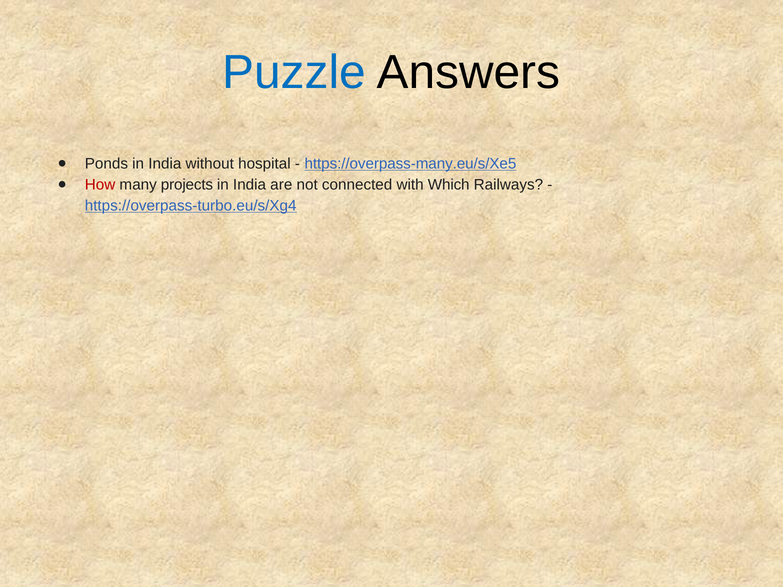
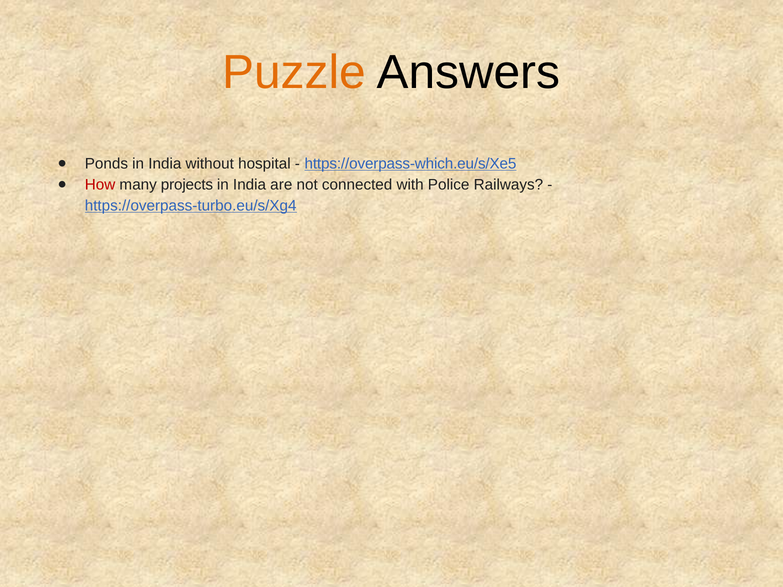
Puzzle colour: blue -> orange
https://overpass-many.eu/s/Xe5: https://overpass-many.eu/s/Xe5 -> https://overpass-which.eu/s/Xe5
Which: Which -> Police
